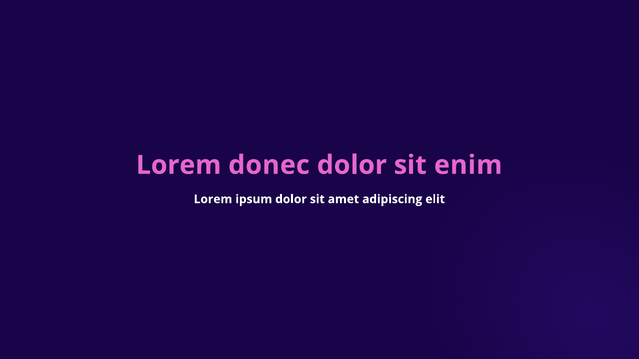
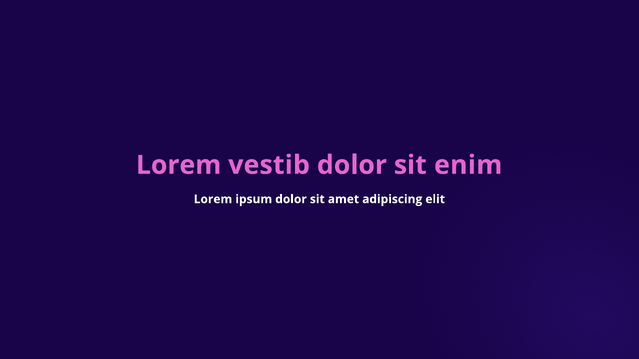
donec: donec -> vestib
